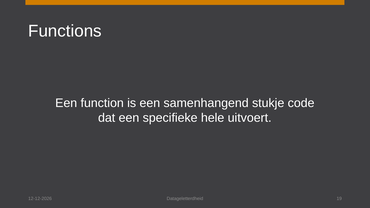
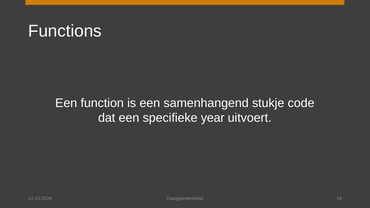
hele: hele -> year
